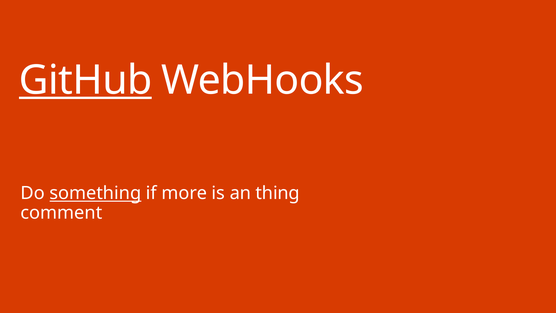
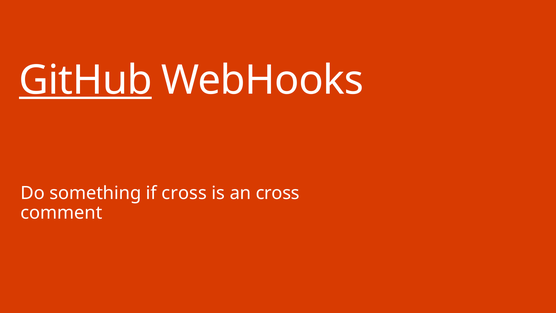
something underline: present -> none
if more: more -> cross
an thing: thing -> cross
